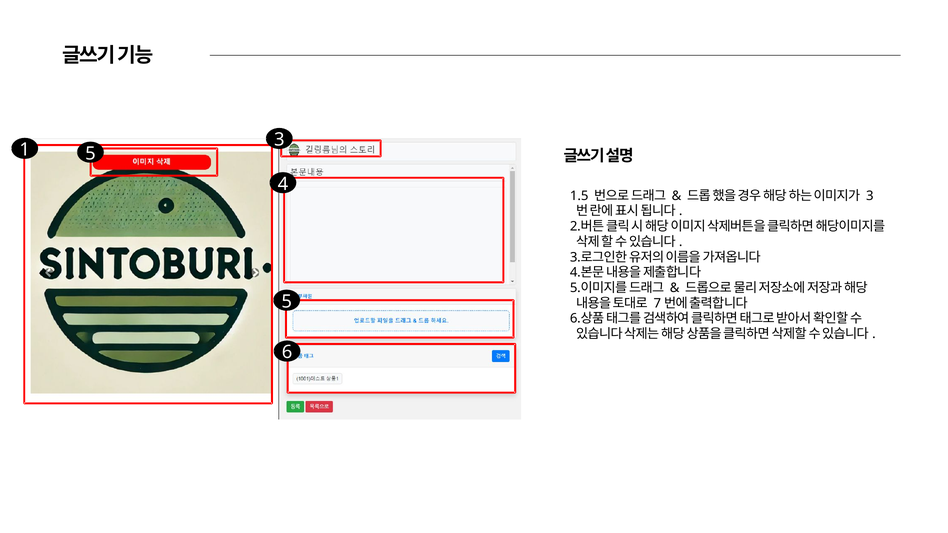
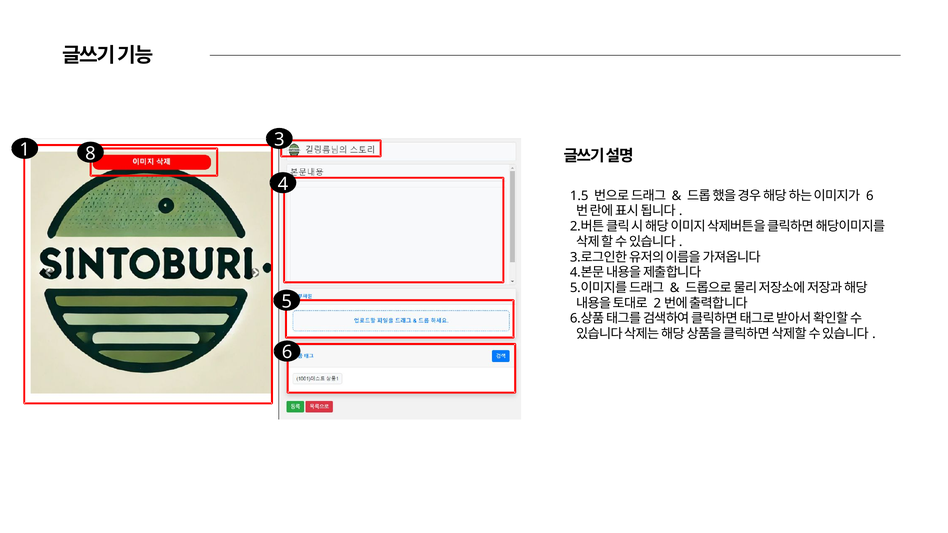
1 5: 5 -> 8
3 at (870, 196): 3 -> 6
7 at (657, 303): 7 -> 2
